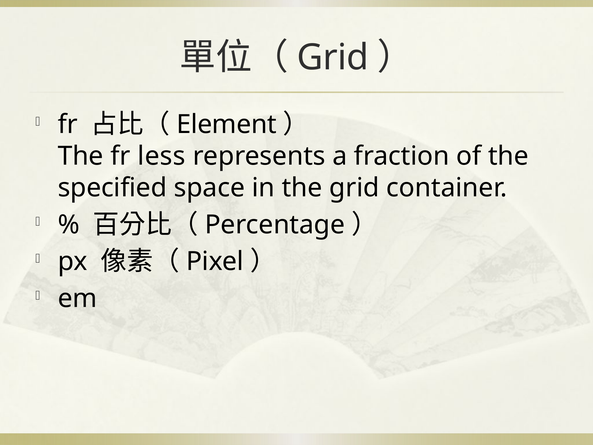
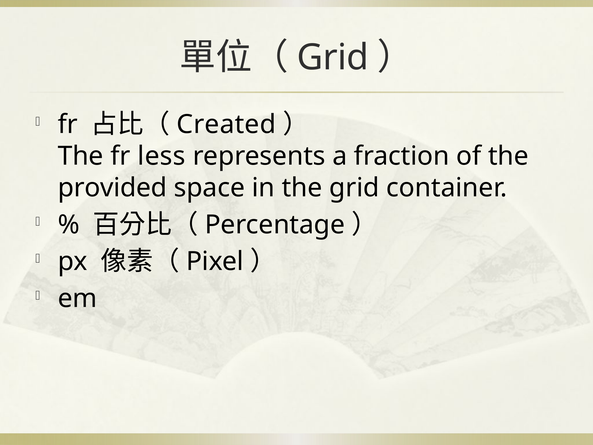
Element: Element -> Created
specified: specified -> provided
